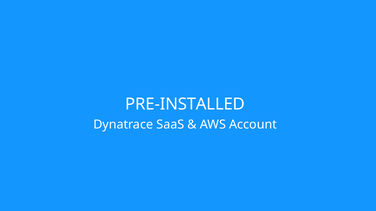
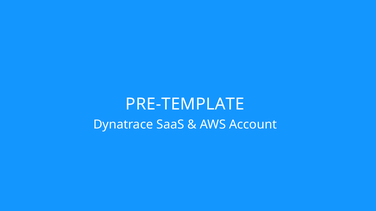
PRE-INSTALLED: PRE-INSTALLED -> PRE-TEMPLATE
